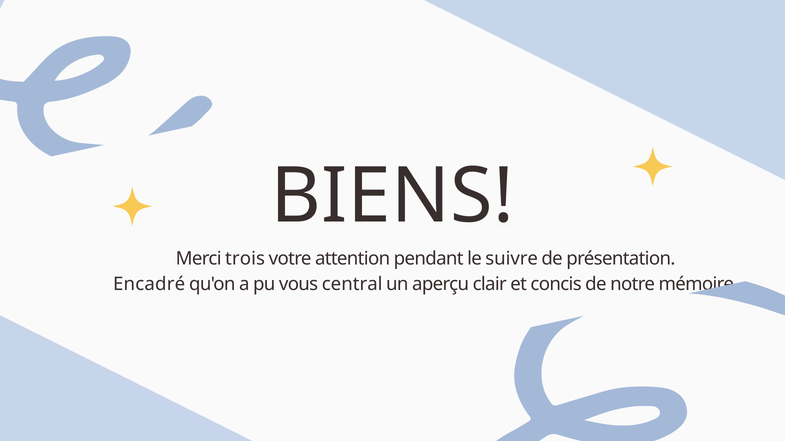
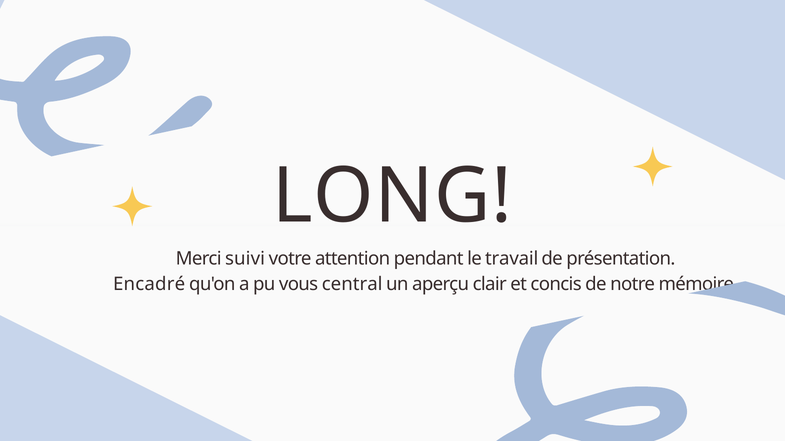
BIENS: BIENS -> LONG
trois: trois -> suivi
suivre: suivre -> travail
